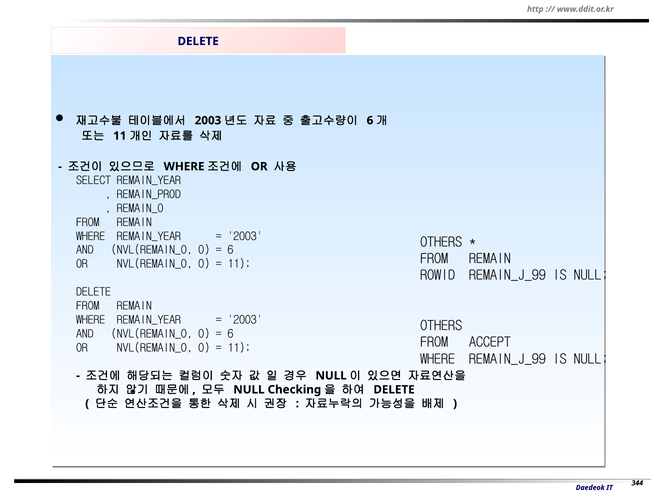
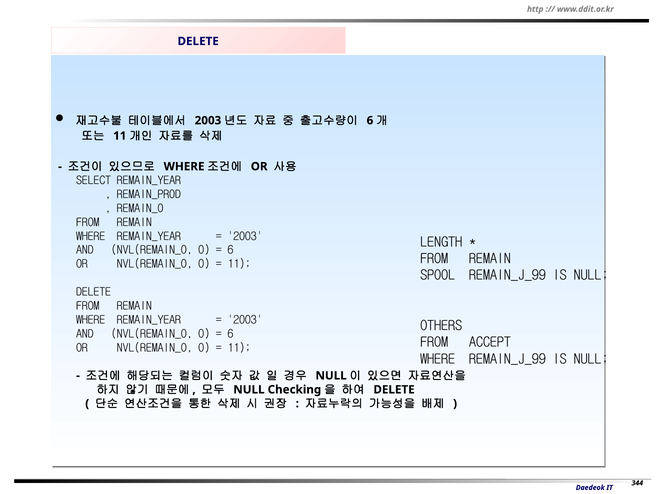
OTHERS at (441, 242): OTHERS -> LENGTH
ROWID: ROWID -> SPOOL
